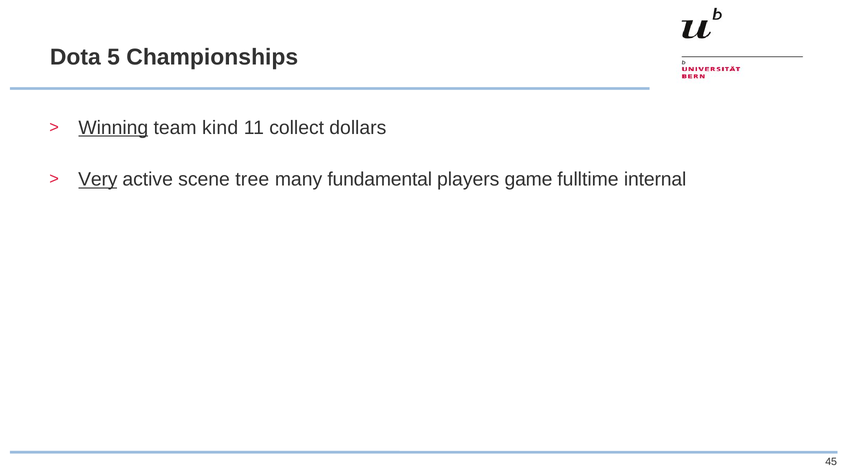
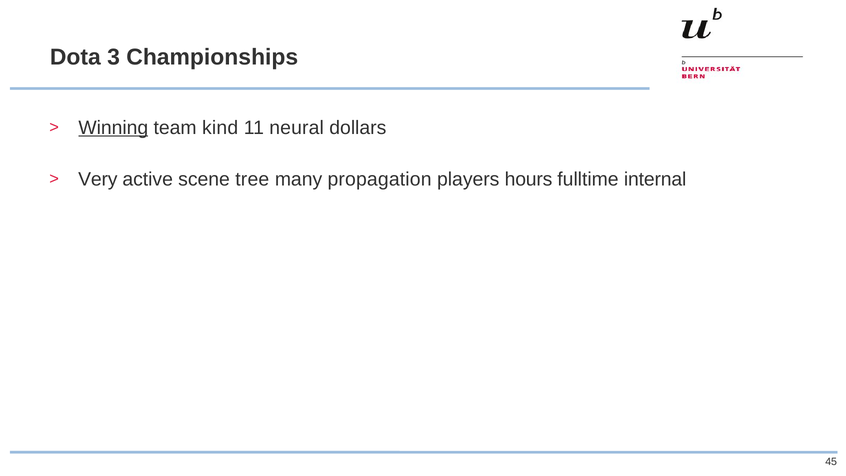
5: 5 -> 3
collect: collect -> neural
Very underline: present -> none
fundamental: fundamental -> propagation
game: game -> hours
